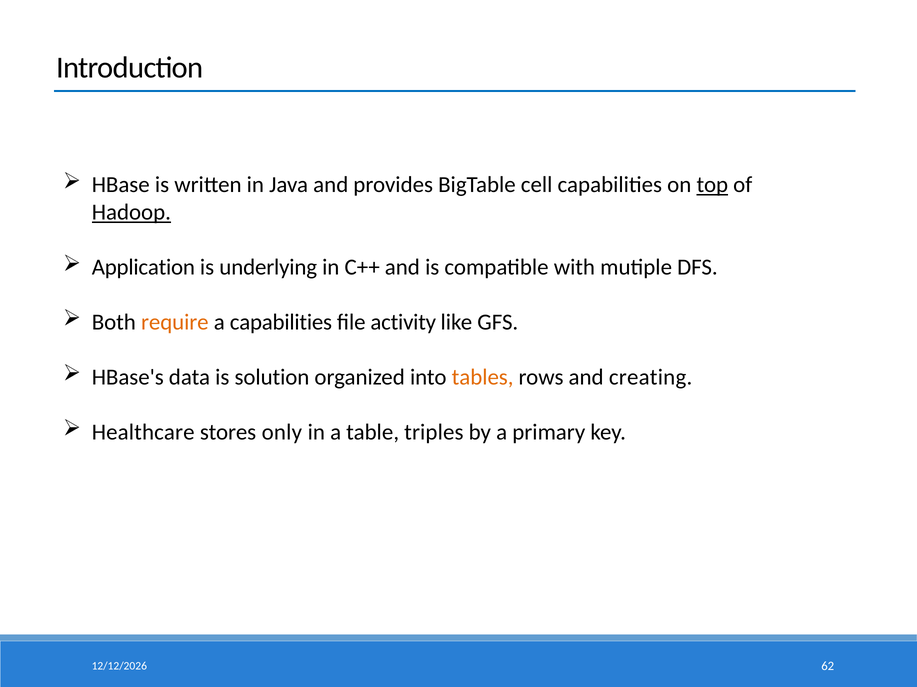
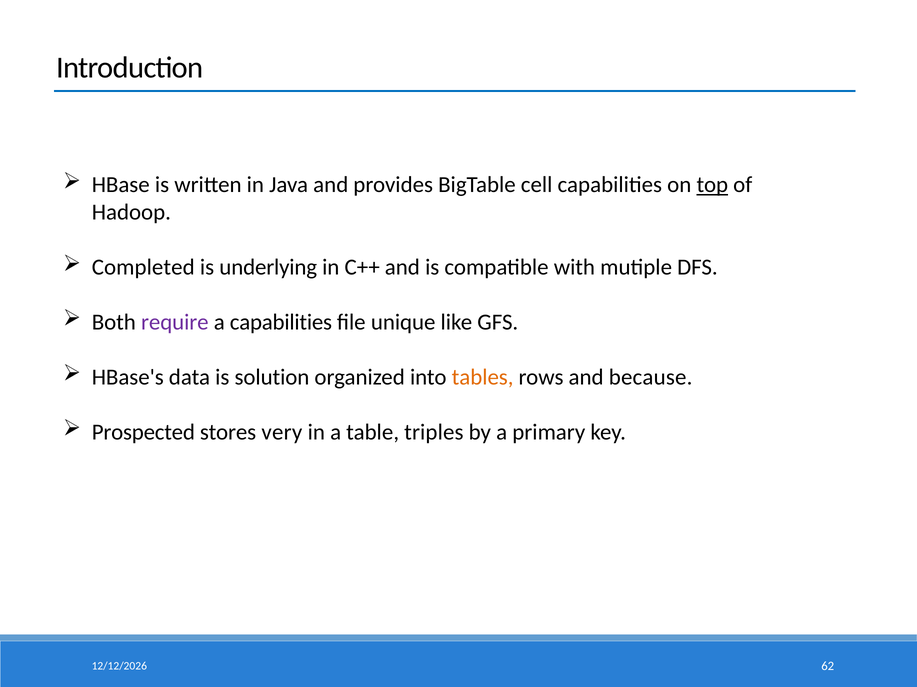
Hadoop underline: present -> none
Application: Application -> Completed
require colour: orange -> purple
activity: activity -> unique
creating: creating -> because
Healthcare: Healthcare -> Prospected
only: only -> very
